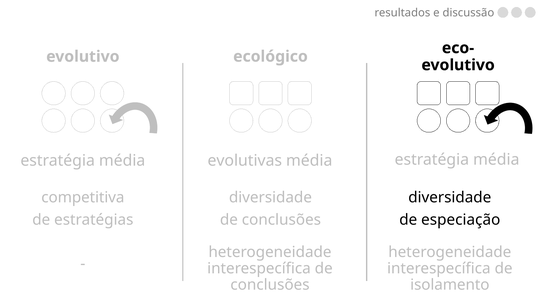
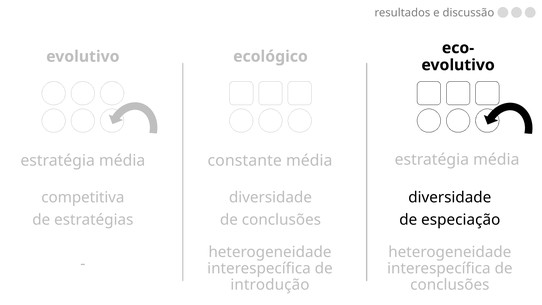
evolutivas: evolutivas -> constante
conclusões at (270, 285): conclusões -> introdução
isolamento at (450, 285): isolamento -> conclusões
